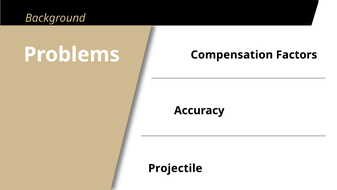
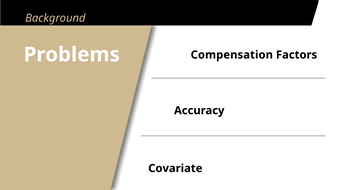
Projectile: Projectile -> Covariate
